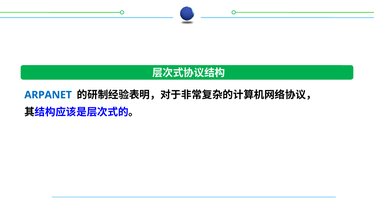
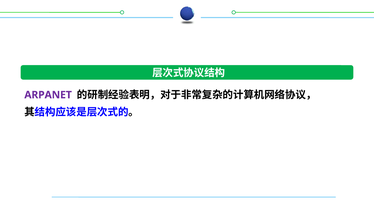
ARPANET colour: blue -> purple
